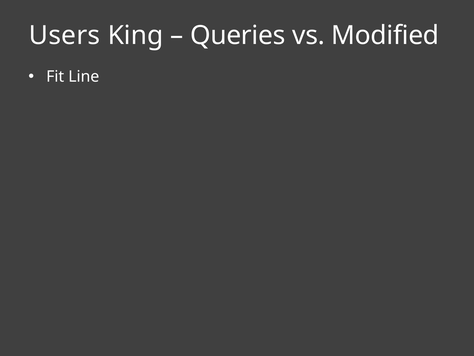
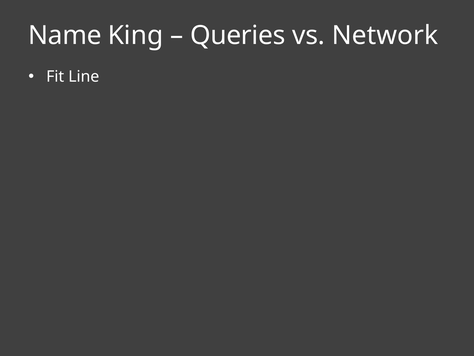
Users: Users -> Name
Modified: Modified -> Network
